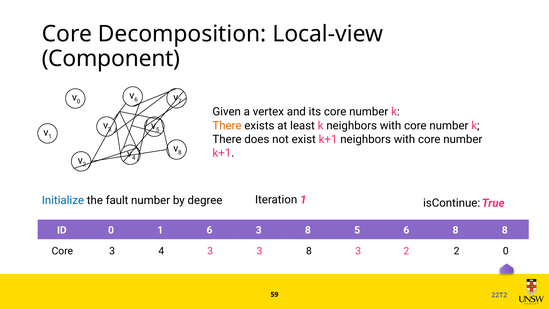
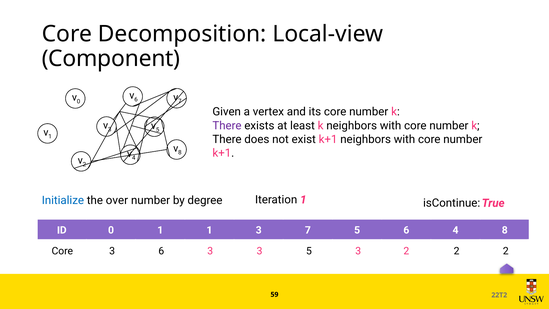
There at (227, 126) colour: orange -> purple
fault: fault -> over
1 6: 6 -> 1
3 8: 8 -> 7
5 6 8: 8 -> 4
3 4: 4 -> 6
8 at (309, 251): 8 -> 5
2 0: 0 -> 2
